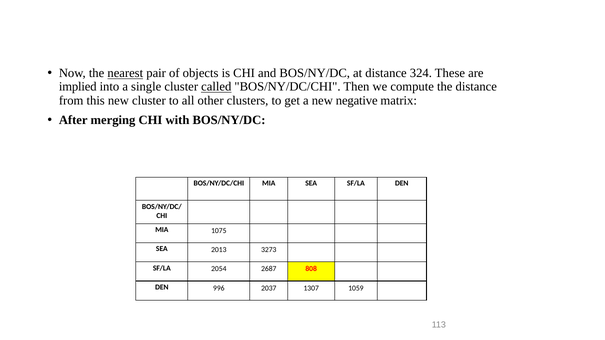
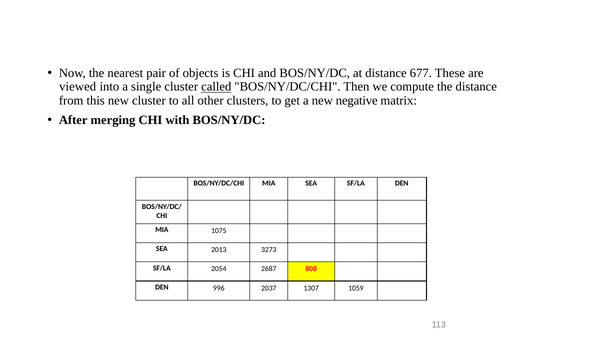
nearest underline: present -> none
324: 324 -> 677
implied: implied -> viewed
